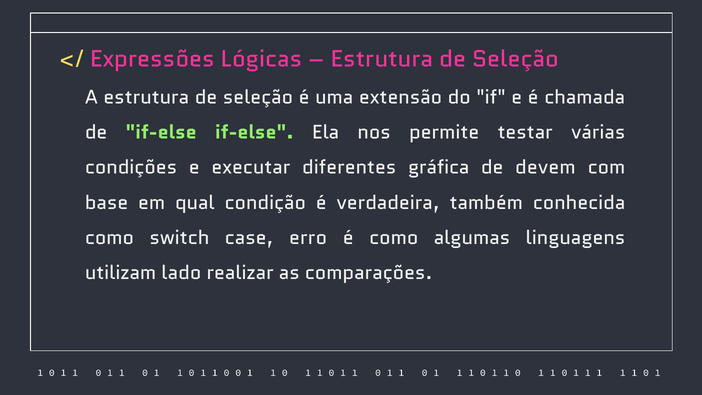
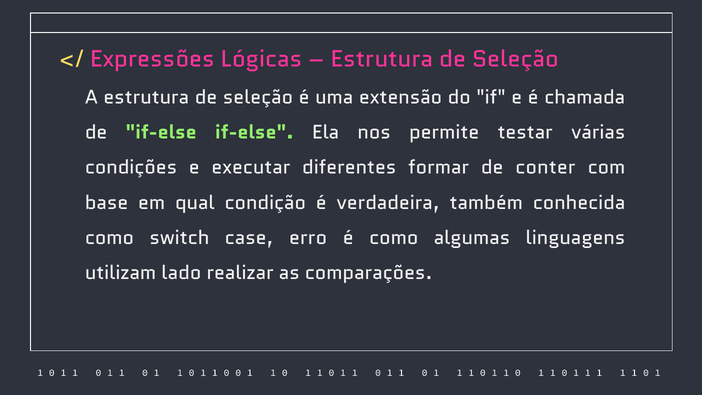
gráfica: gráfica -> formar
devem: devem -> conter
